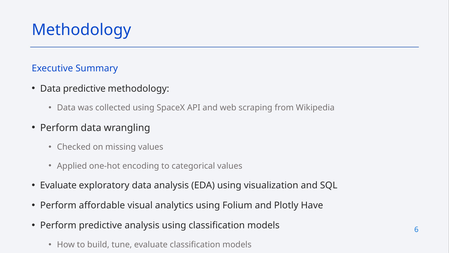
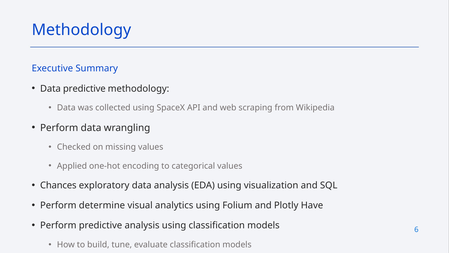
Evaluate at (58, 185): Evaluate -> Chances
affordable: affordable -> determine
